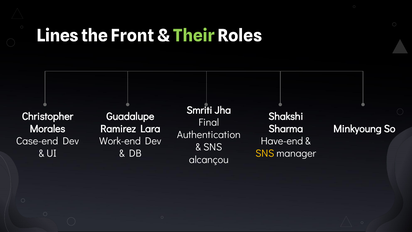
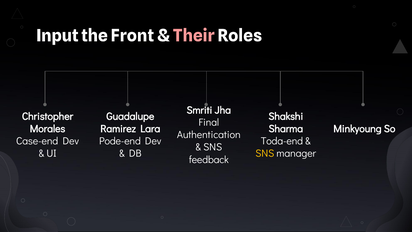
Lines: Lines -> Input
Their colour: light green -> pink
Work-end: Work-end -> Pode-end
Have-end: Have-end -> Toda-end
alcançou: alcançou -> feedback
